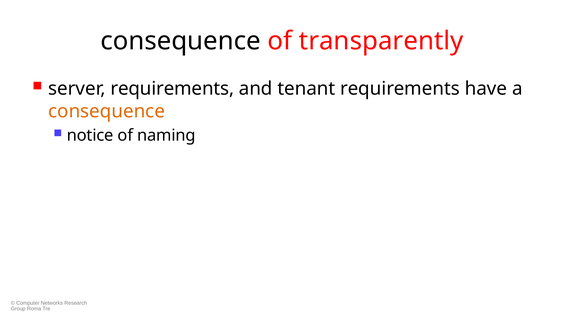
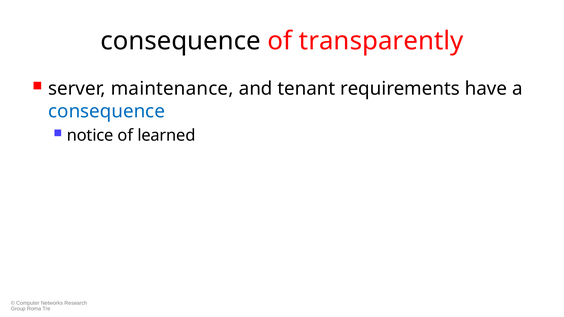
server requirements: requirements -> maintenance
consequence at (107, 111) colour: orange -> blue
naming: naming -> learned
